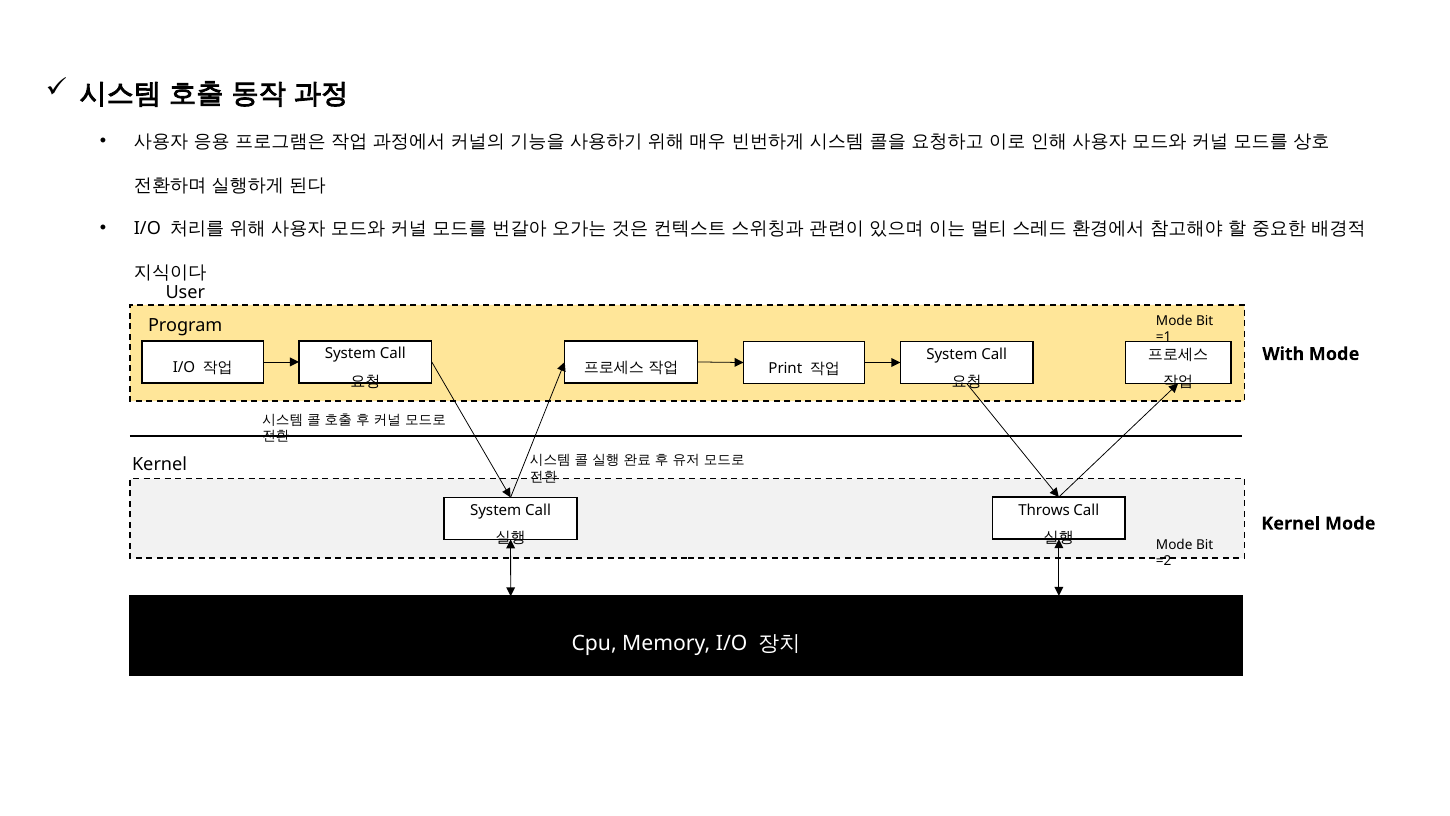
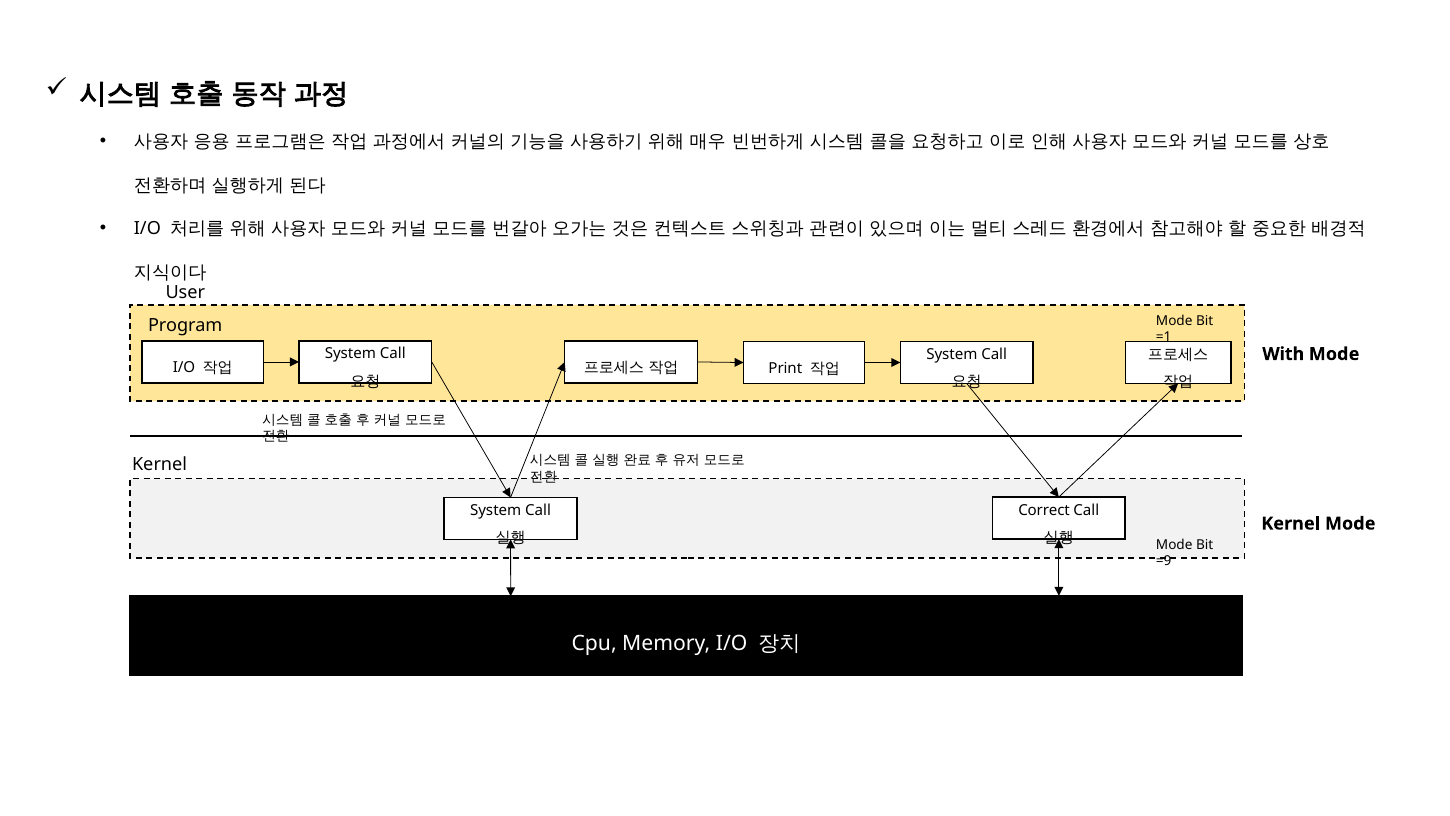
Throws: Throws -> Correct
=2: =2 -> =9
